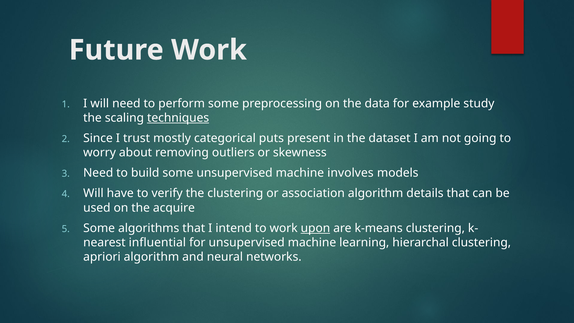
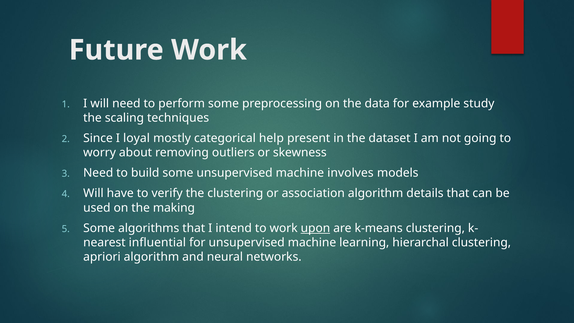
techniques underline: present -> none
trust: trust -> loyal
puts: puts -> help
acquire: acquire -> making
